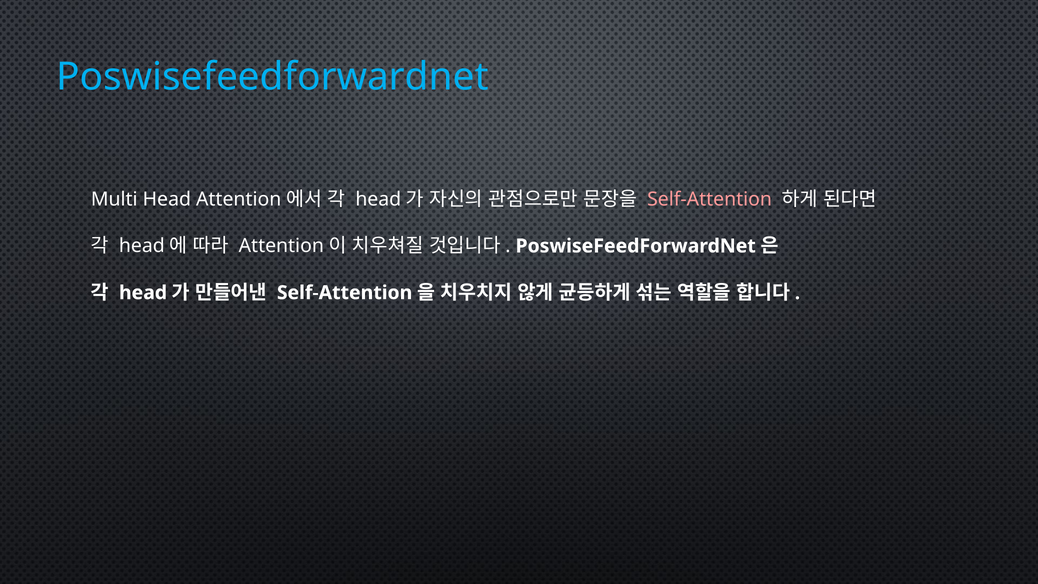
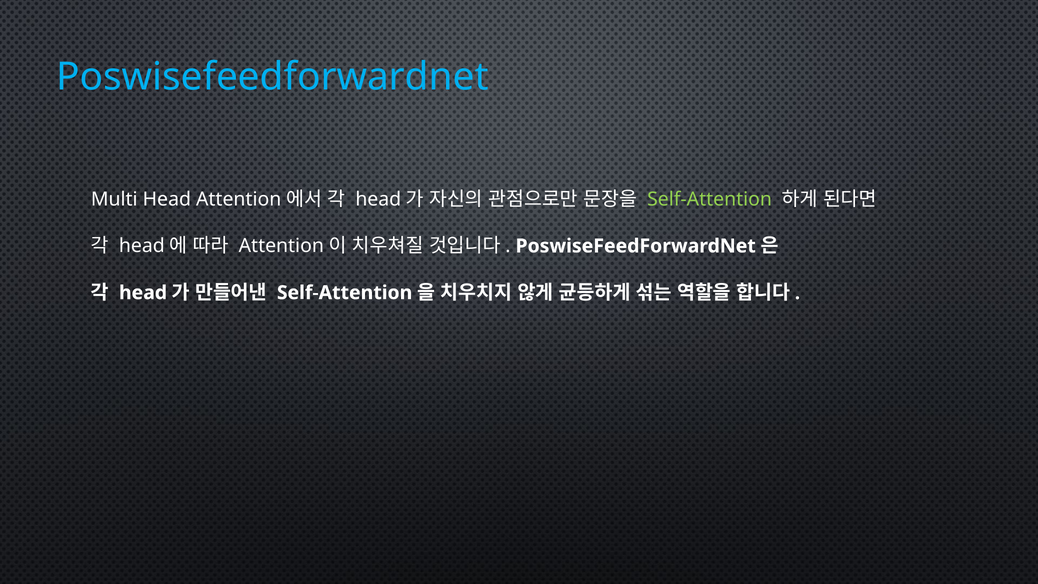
Self-Attention at (710, 199) colour: pink -> light green
